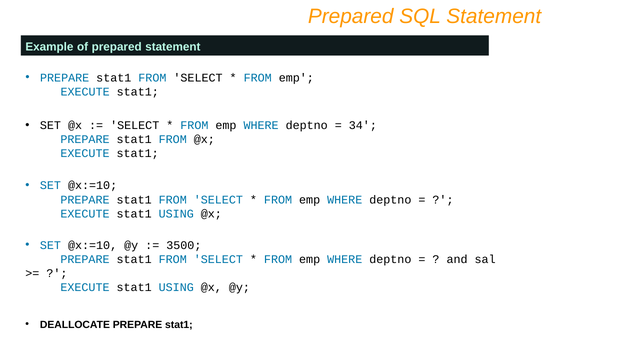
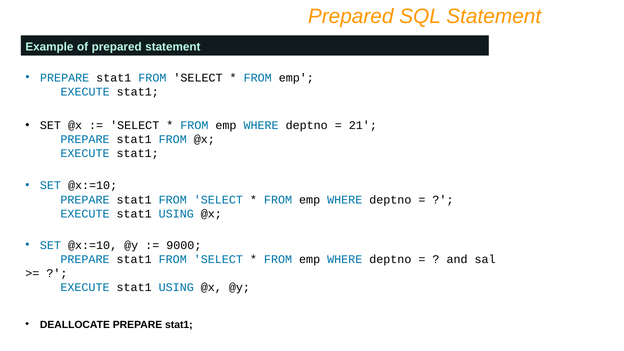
34: 34 -> 21
3500: 3500 -> 9000
